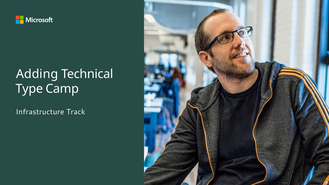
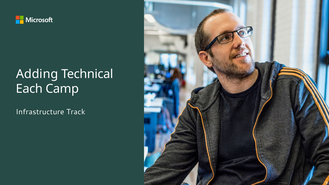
Type: Type -> Each
